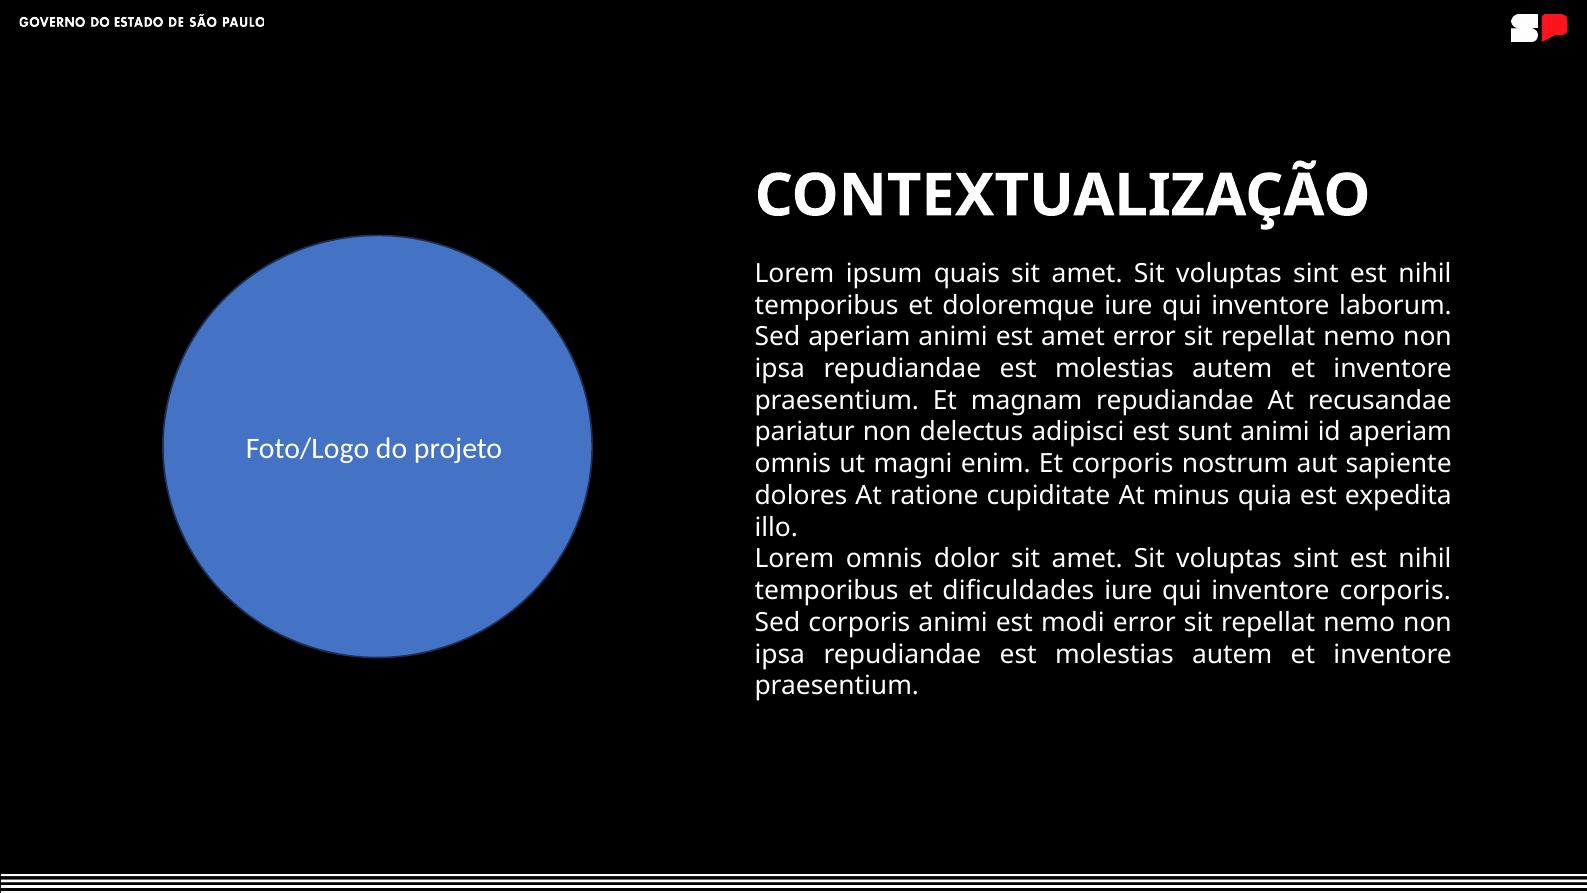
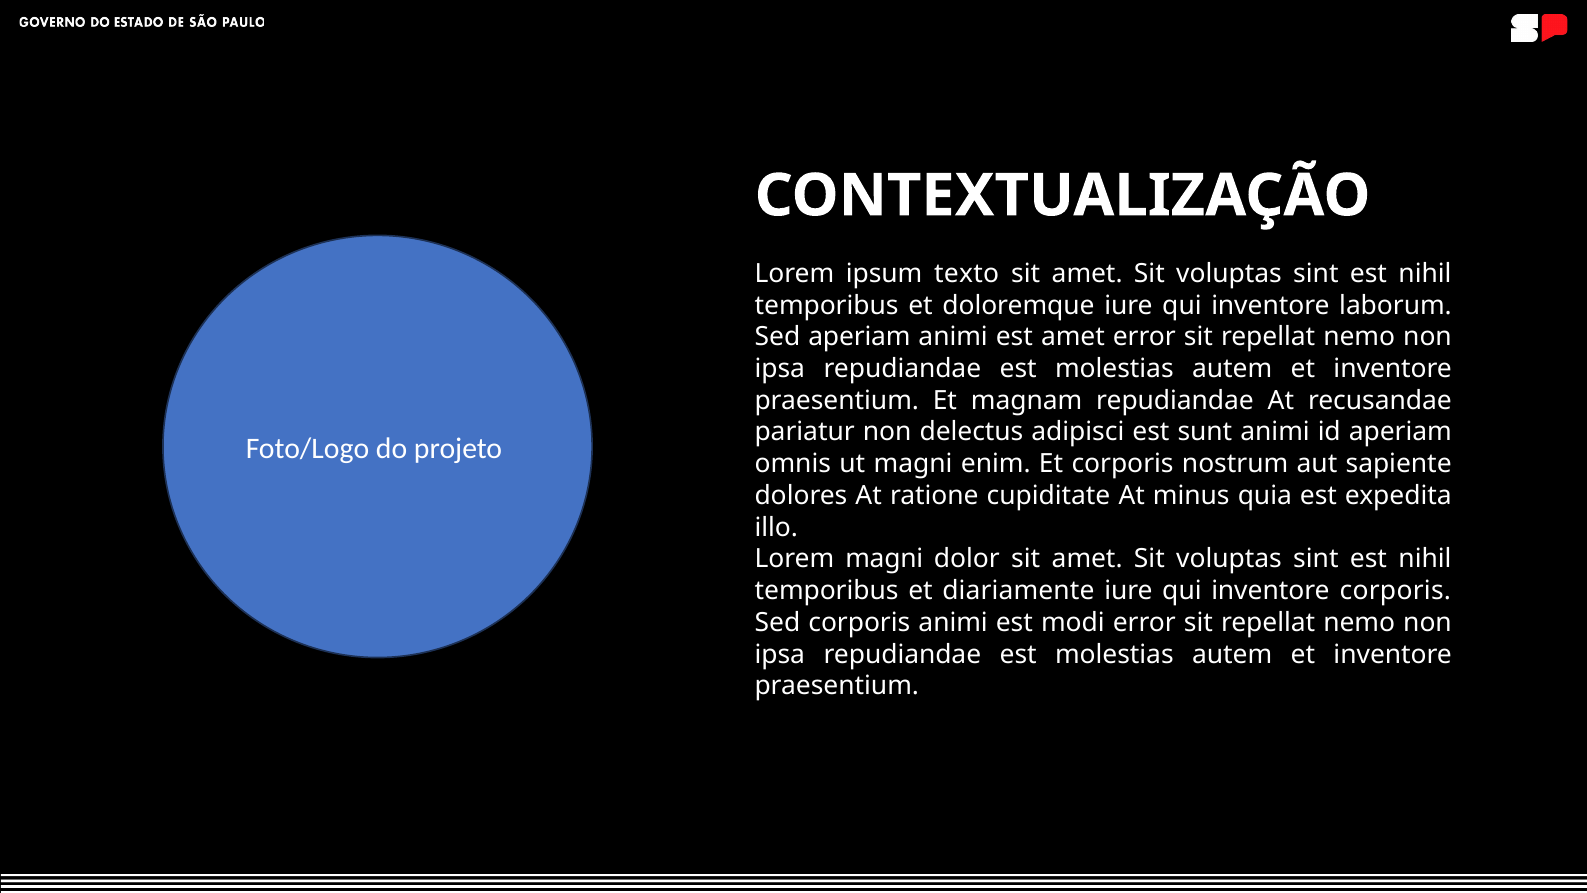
quais: quais -> texto
Lorem omnis: omnis -> magni
dificuldades: dificuldades -> diariamente
